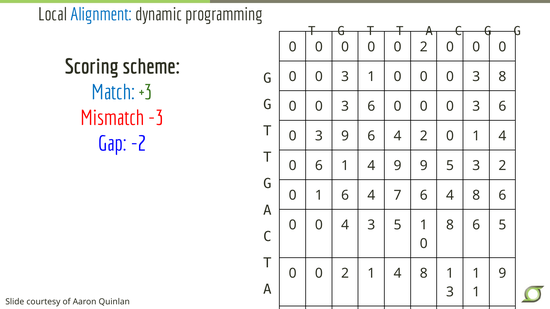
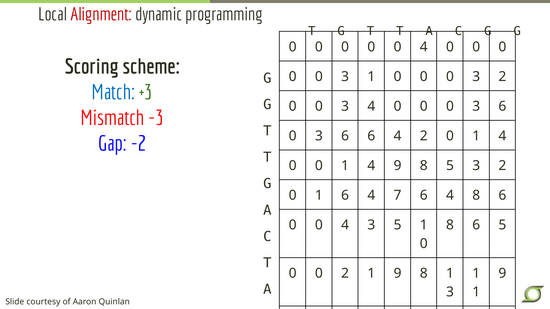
Alignment colour: blue -> red
0 0 0 2: 2 -> 4
0 0 3 8: 8 -> 2
6 at (371, 106): 6 -> 4
9 at (345, 136): 9 -> 6
6 at (319, 166): 6 -> 0
4 9 9: 9 -> 8
2 1 4: 4 -> 9
